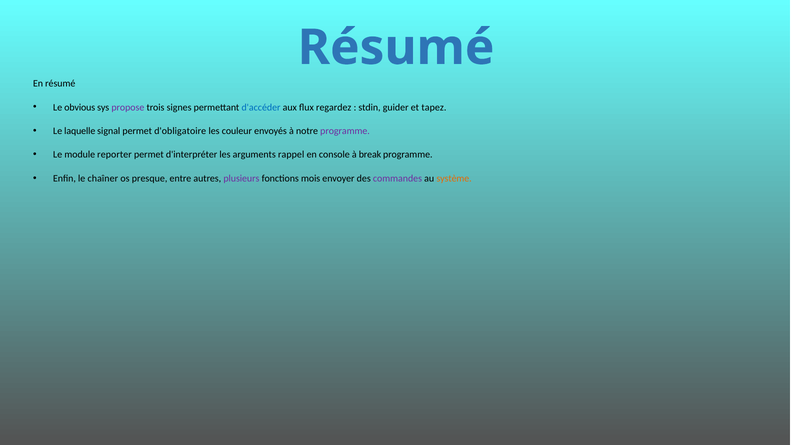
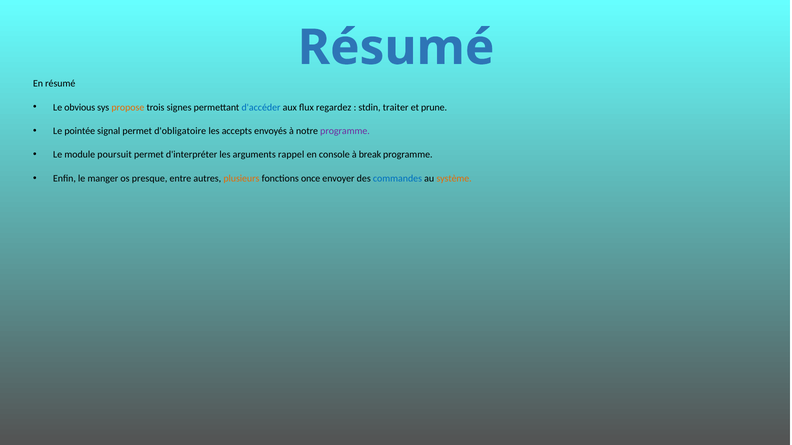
propose colour: purple -> orange
guider: guider -> traiter
tapez: tapez -> prune
laquelle: laquelle -> pointée
couleur: couleur -> accepts
reporter: reporter -> poursuit
chaîner: chaîner -> manger
plusieurs colour: purple -> orange
mois: mois -> once
commandes colour: purple -> blue
